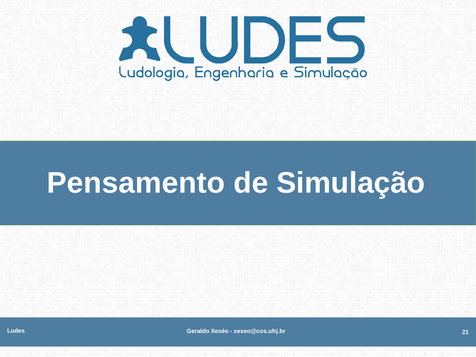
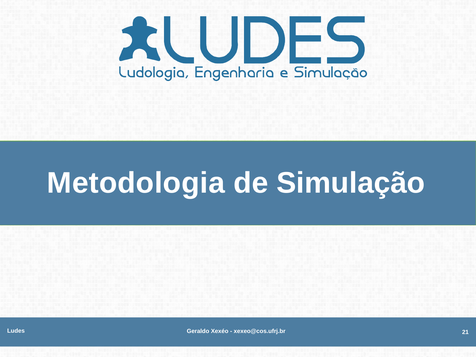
Pensamento: Pensamento -> Metodologia
